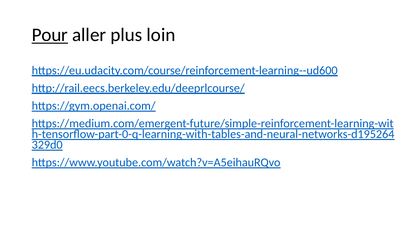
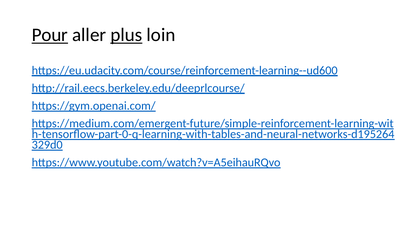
plus underline: none -> present
